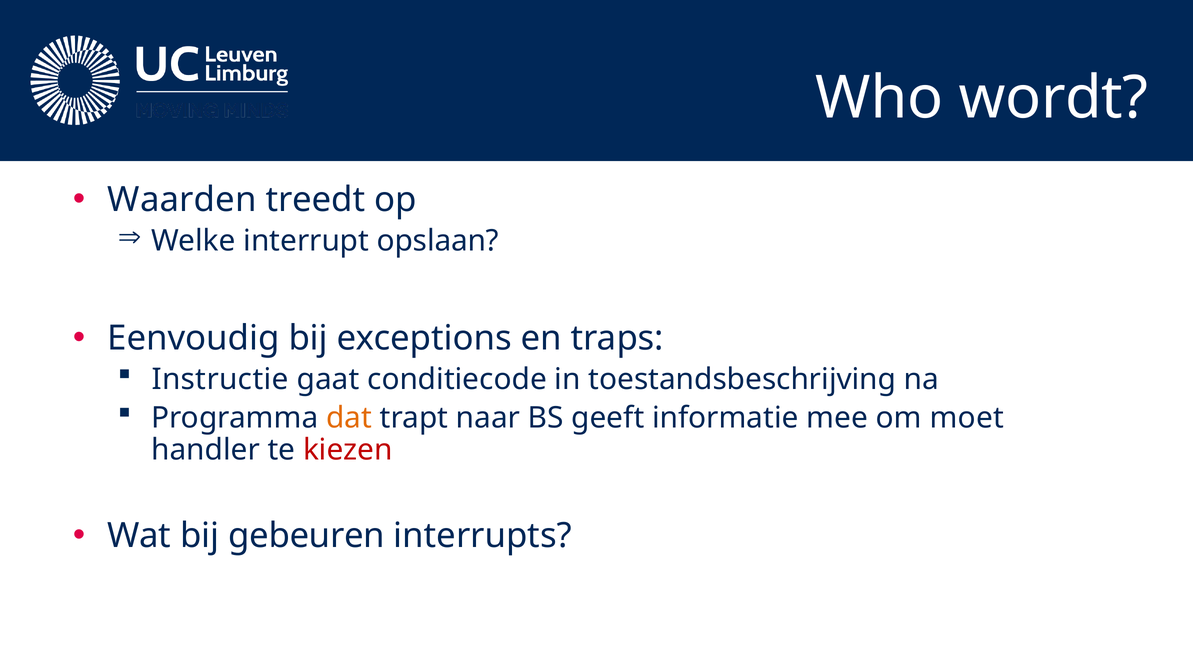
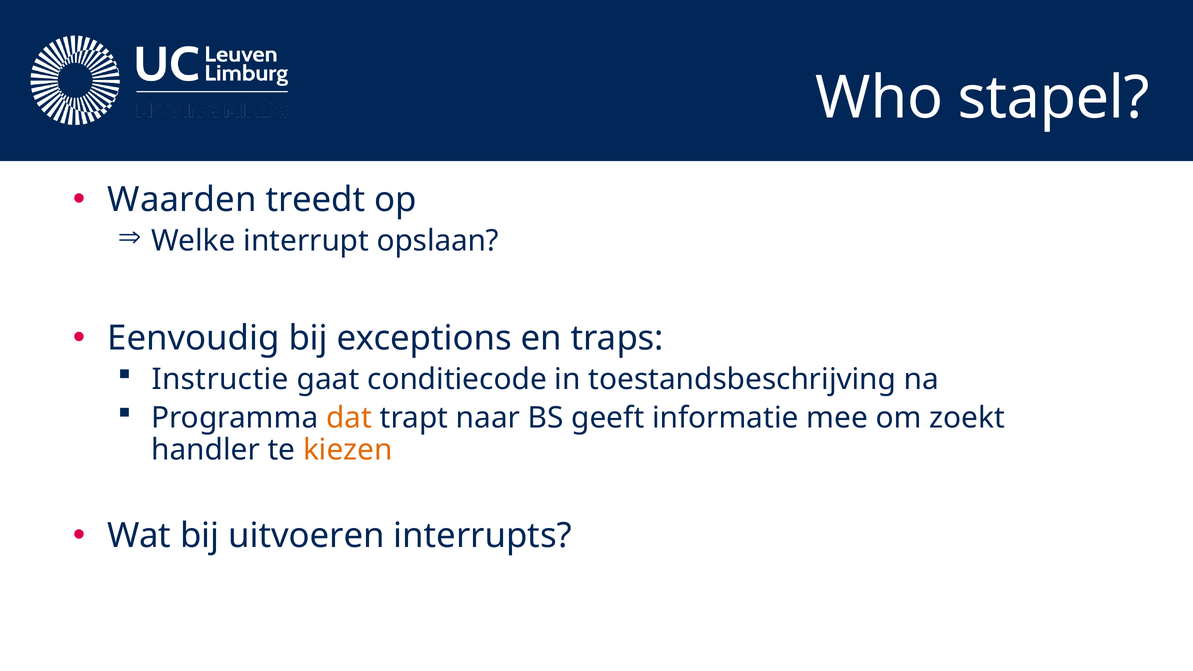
wordt: wordt -> stapel
moet: moet -> zoekt
kiezen colour: red -> orange
gebeuren: gebeuren -> uitvoeren
